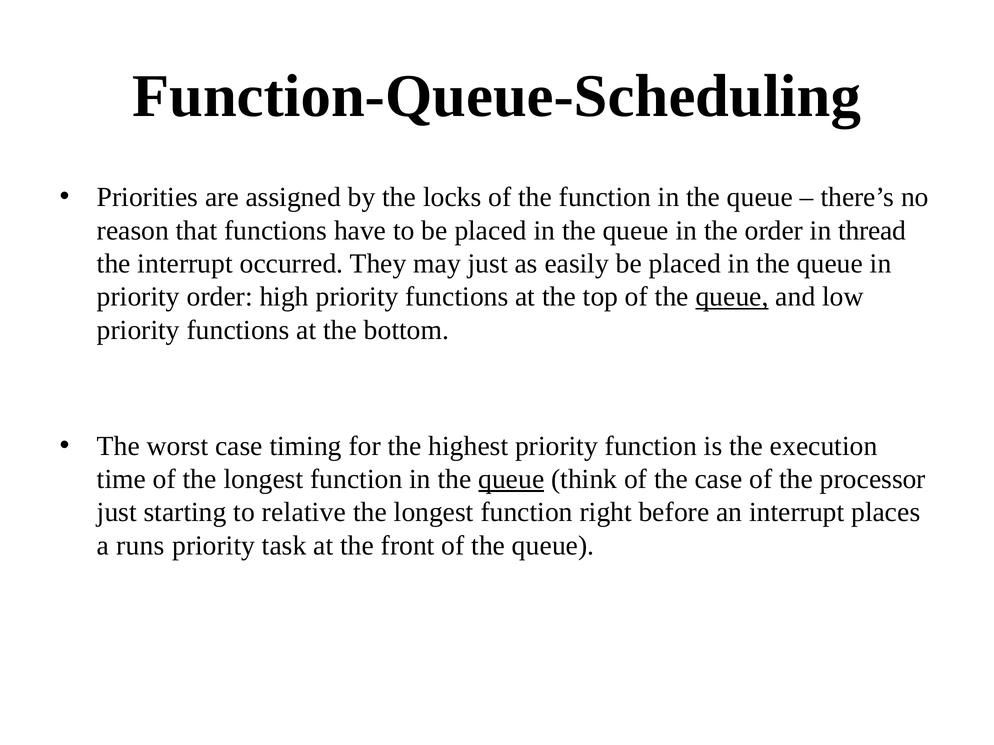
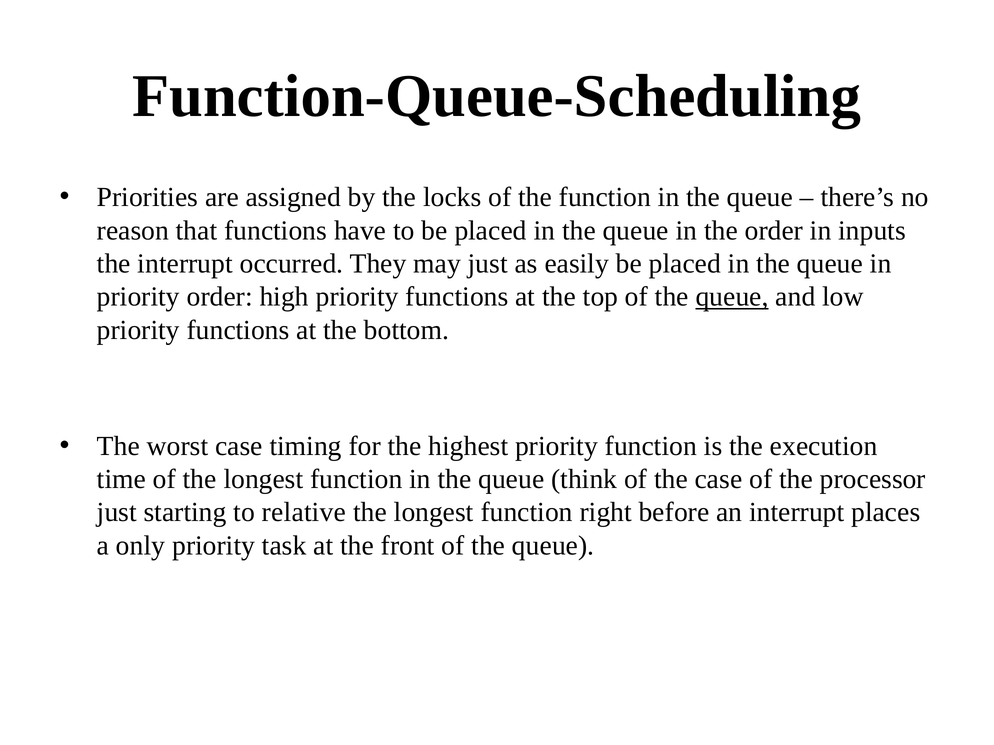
thread: thread -> inputs
queue at (511, 480) underline: present -> none
runs: runs -> only
